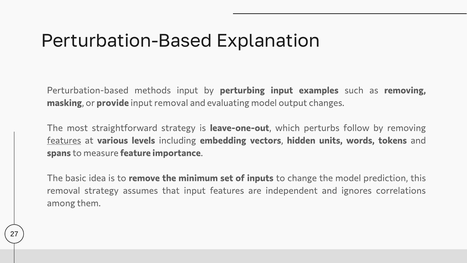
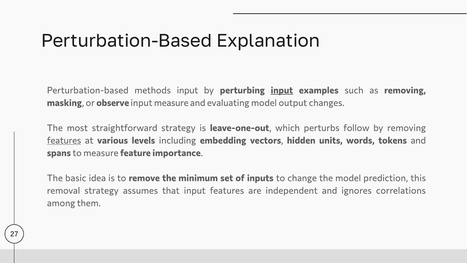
input at (282, 90) underline: none -> present
provide: provide -> observe
input removal: removal -> measure
